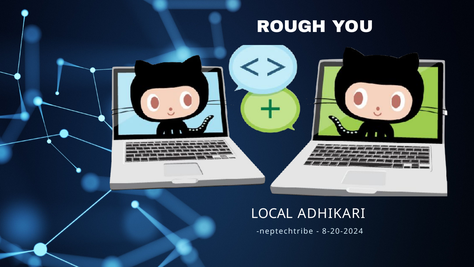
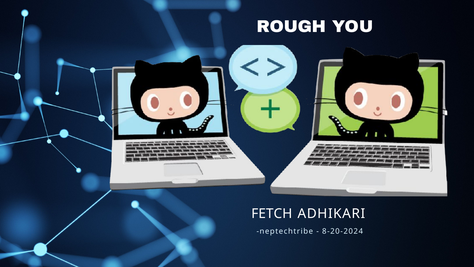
LOCAL: LOCAL -> FETCH
